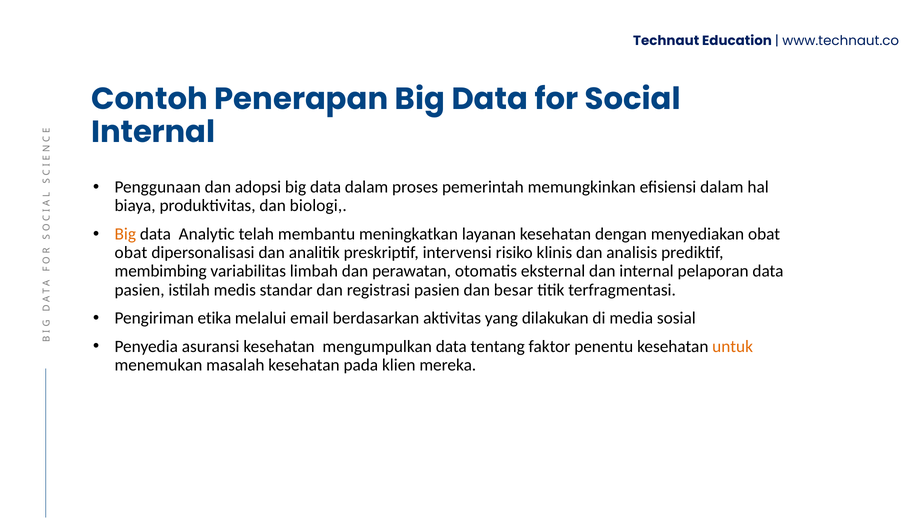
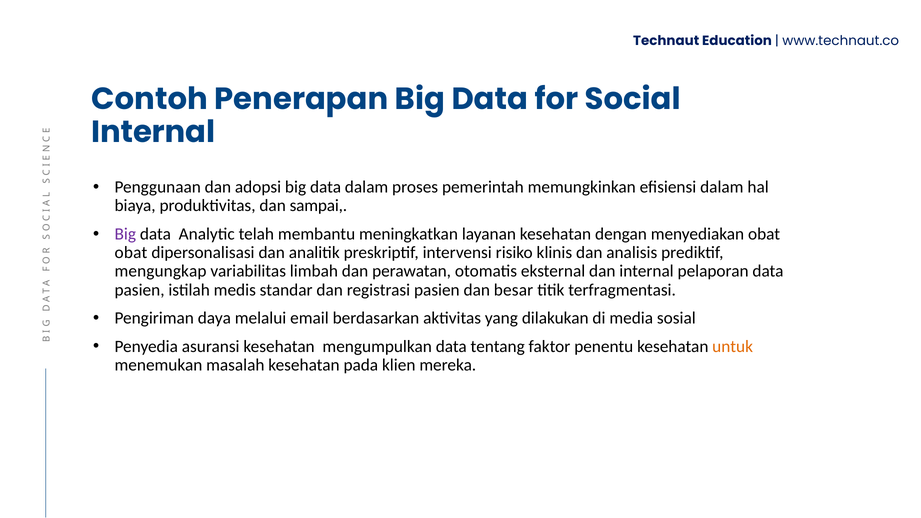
biologi: biologi -> sampai
Big at (125, 234) colour: orange -> purple
membimbing: membimbing -> mengungkap
etika: etika -> daya
